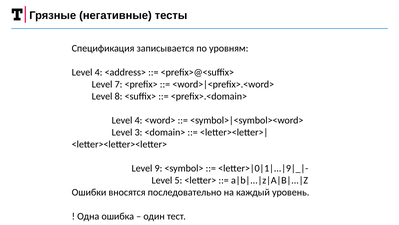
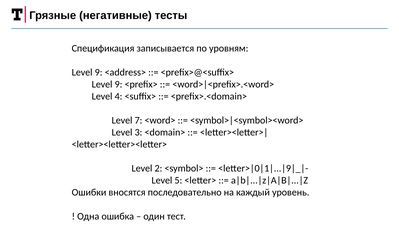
4 at (99, 72): 4 -> 9
7 at (119, 84): 7 -> 9
8: 8 -> 4
4 at (138, 120): 4 -> 7
9: 9 -> 2
